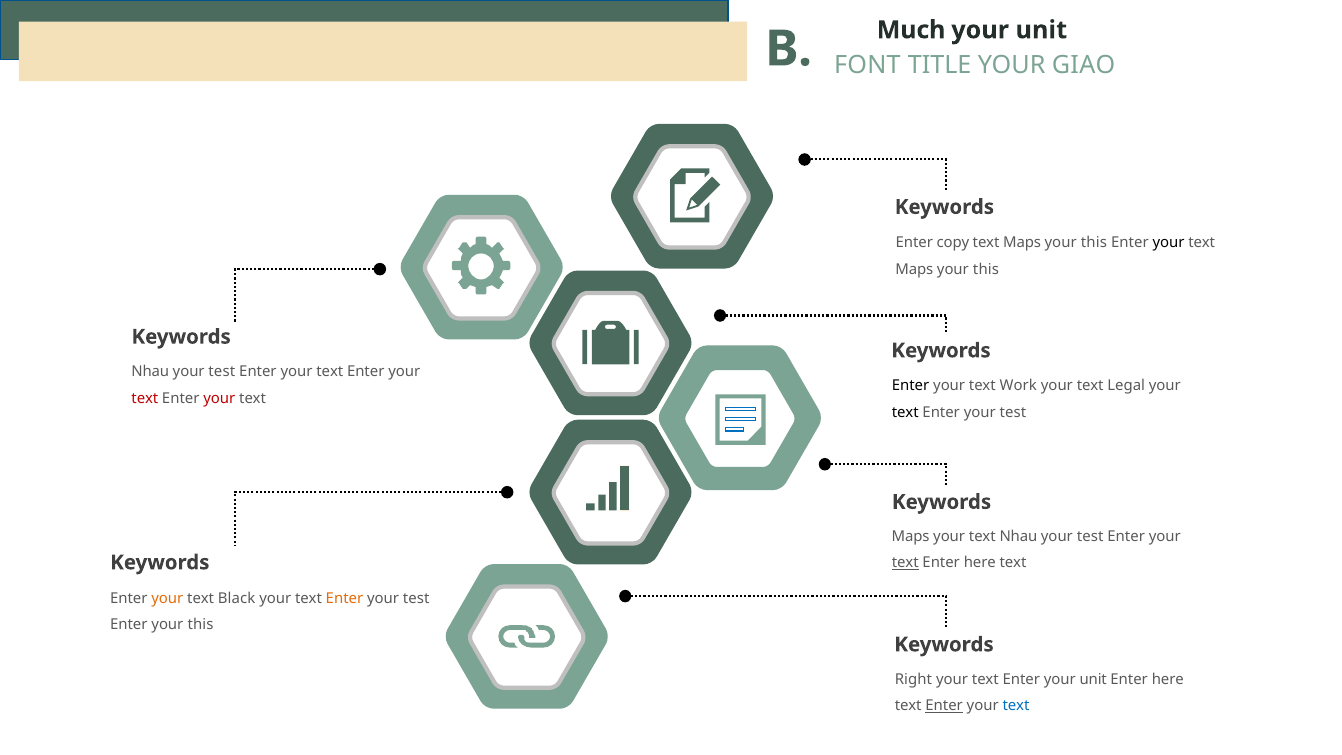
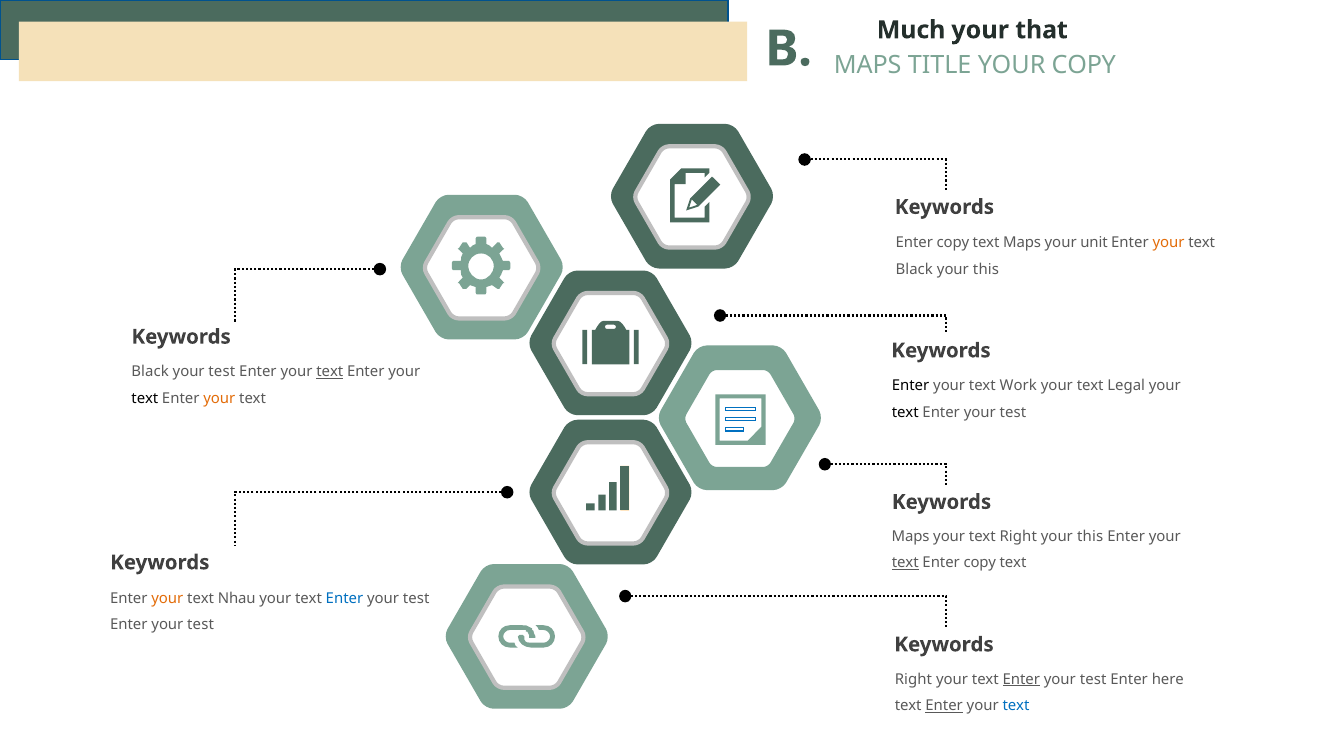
unit at (1041, 30): unit -> that
B FONT: FONT -> MAPS
YOUR GIAO: GIAO -> COPY
this at (1094, 243): this -> unit
your at (1169, 243) colour: black -> orange
Maps at (914, 270): Maps -> Black
Nhau at (150, 371): Nhau -> Black
text at (330, 371) underline: none -> present
text at (145, 398) colour: red -> black
your at (219, 398) colour: red -> orange
text Nhau: Nhau -> Right
test at (1090, 536): test -> this
here at (980, 563): here -> copy
Black: Black -> Nhau
Enter at (344, 598) colour: orange -> blue
this at (201, 625): this -> test
Enter at (1021, 679) underline: none -> present
unit at (1093, 679): unit -> test
